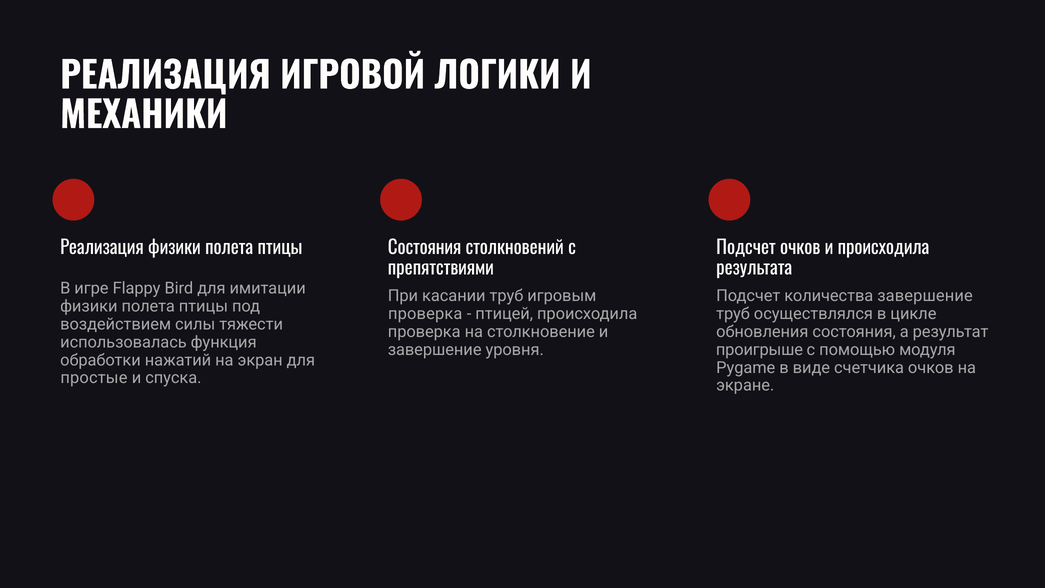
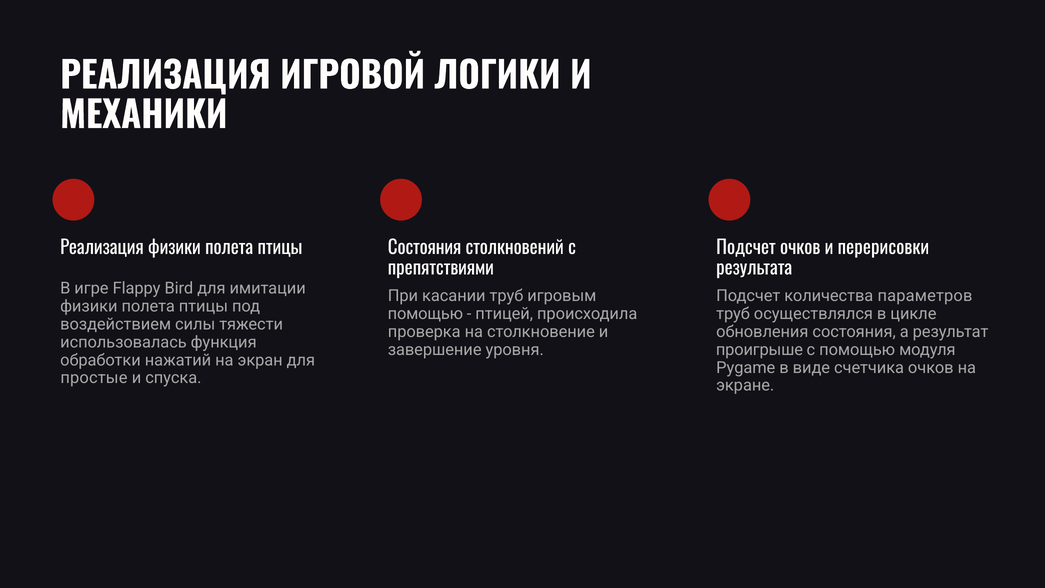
и происходила: происходила -> перерисовки
количества завершение: завершение -> параметров
проверка at (425, 314): проверка -> помощью
